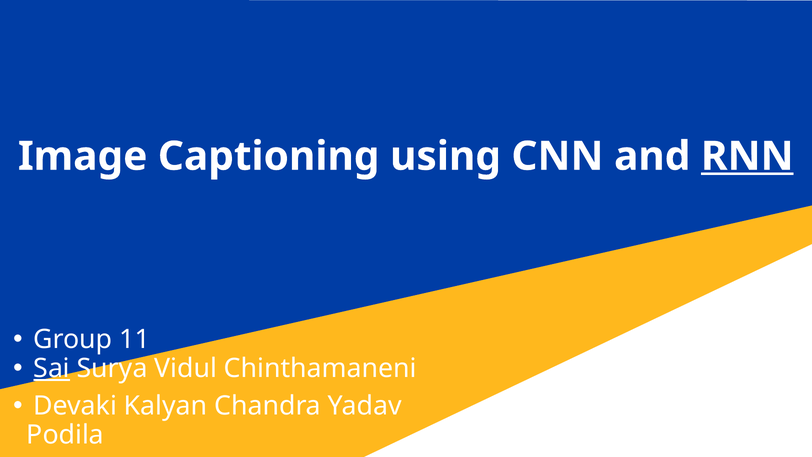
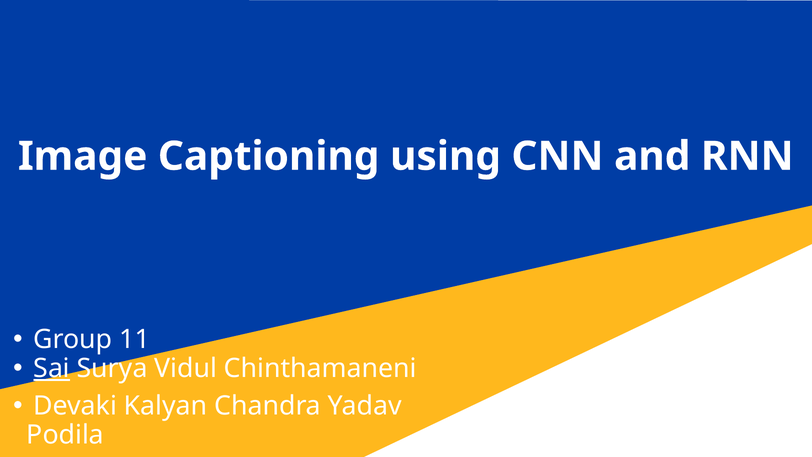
RNN underline: present -> none
